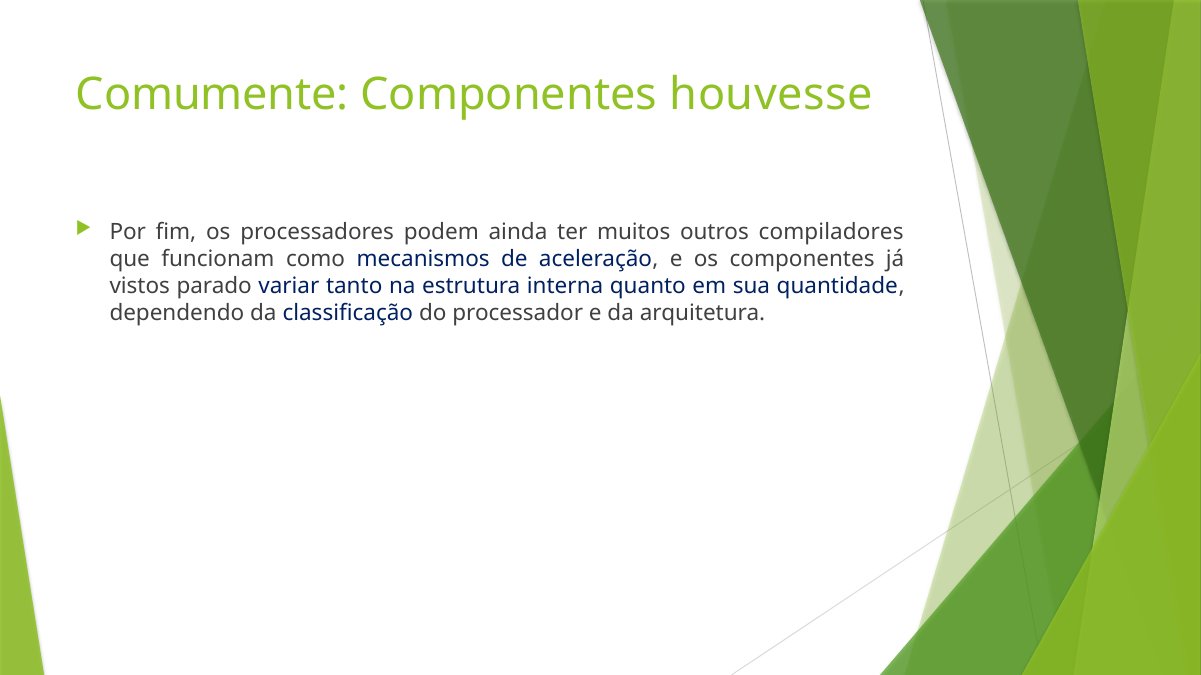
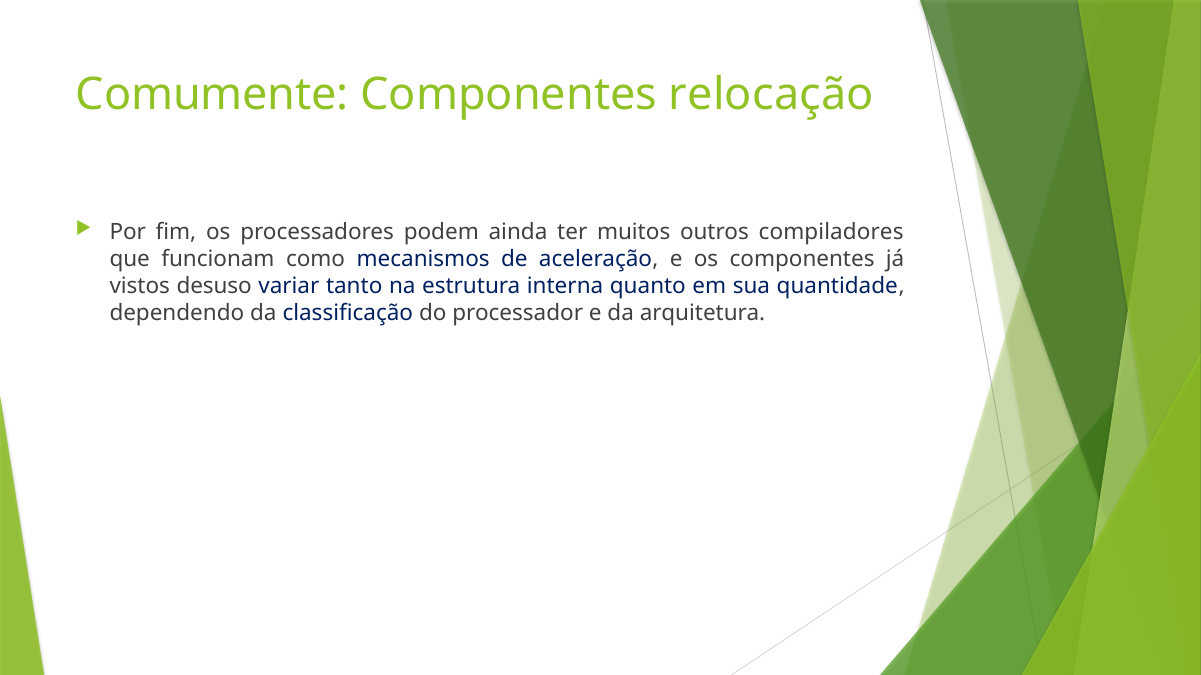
houvesse: houvesse -> relocação
parado: parado -> desuso
